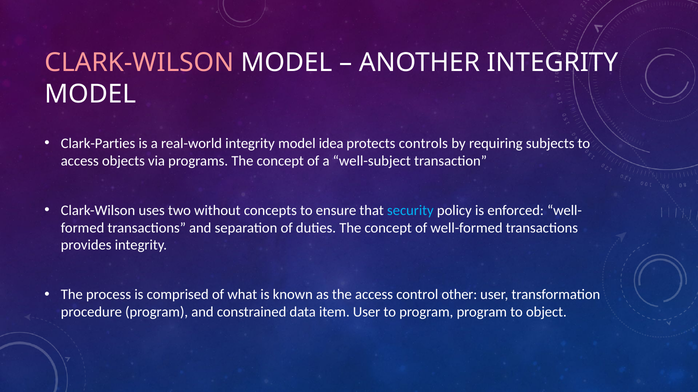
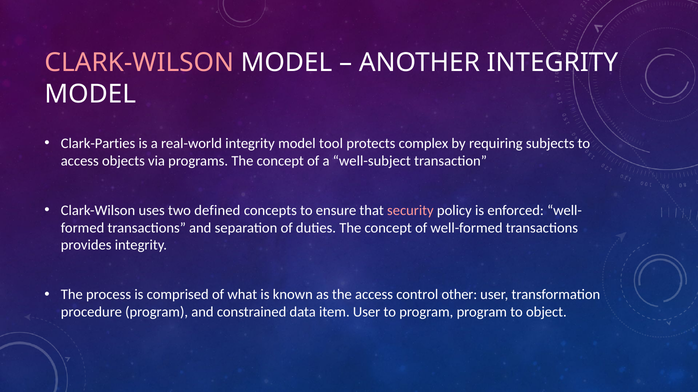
idea: idea -> tool
controls: controls -> complex
without: without -> defined
security colour: light blue -> pink
